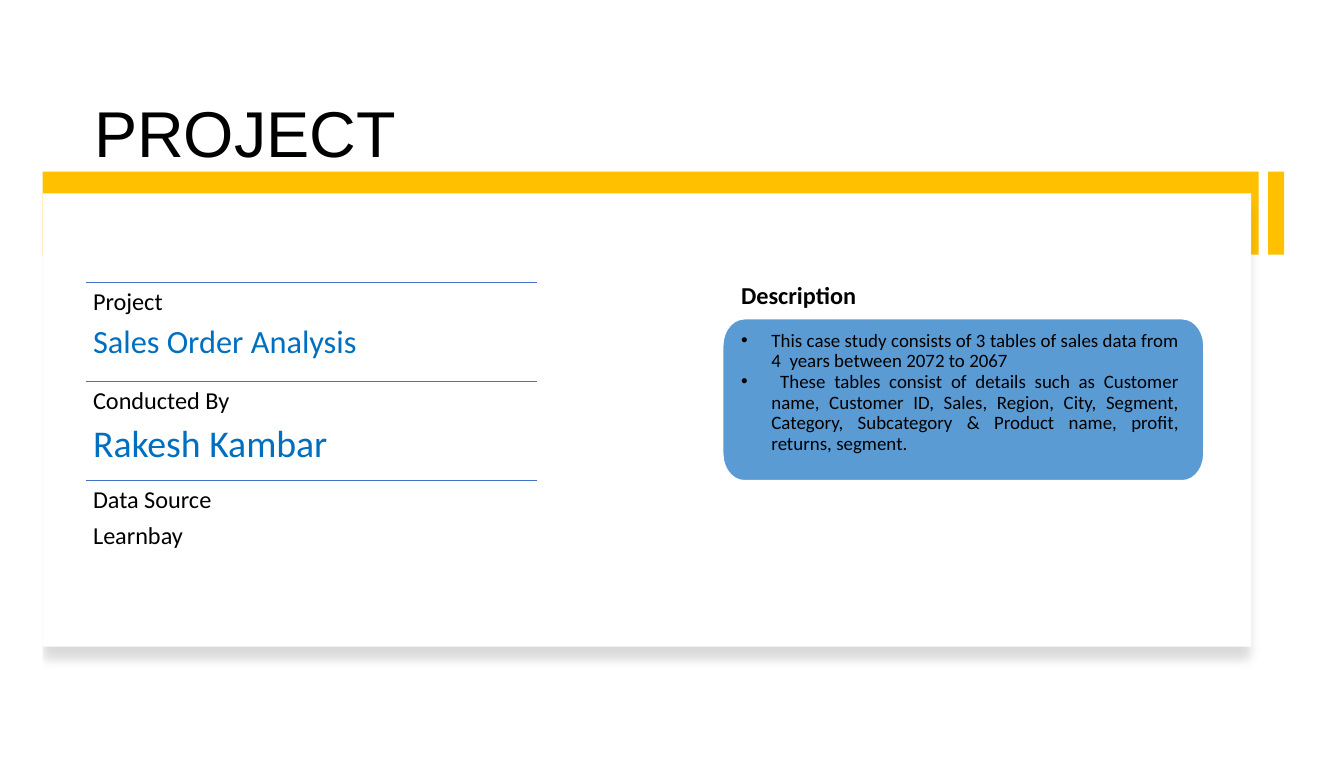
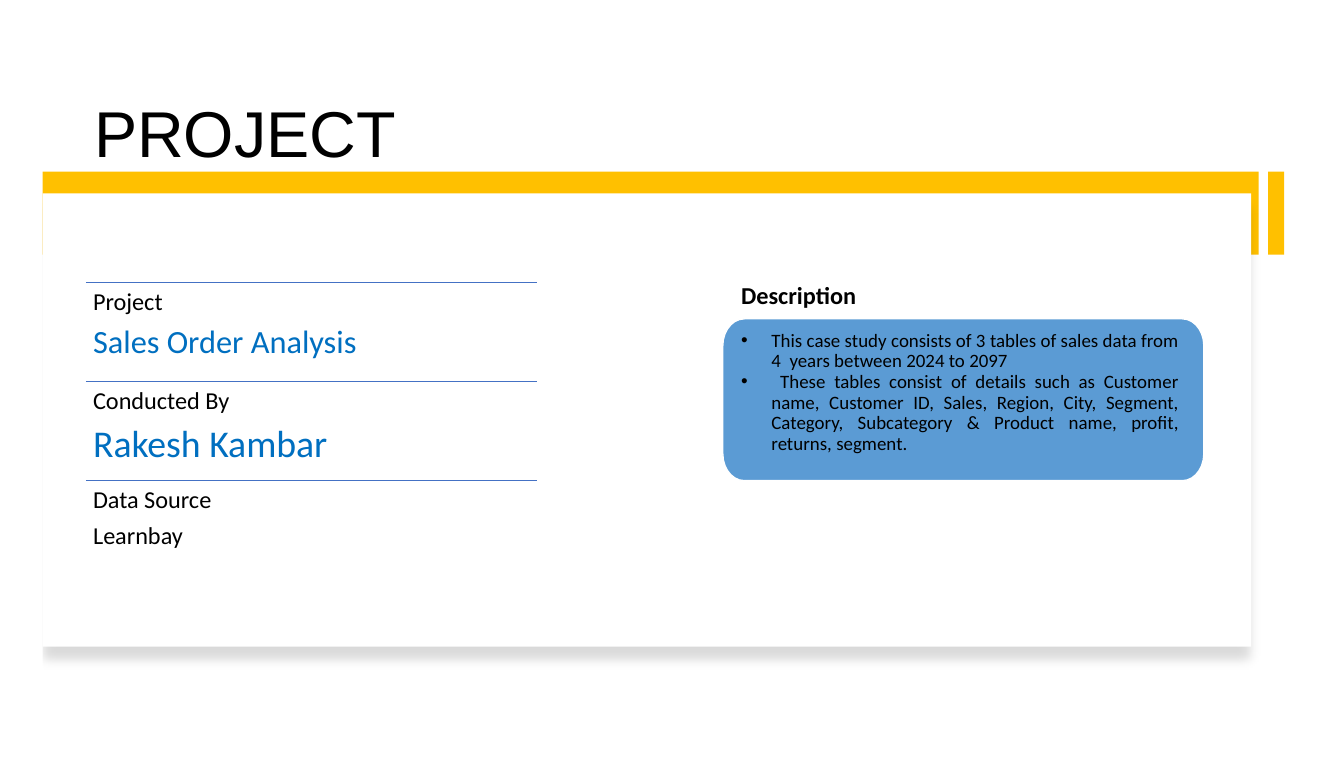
2072: 2072 -> 2024
2067: 2067 -> 2097
